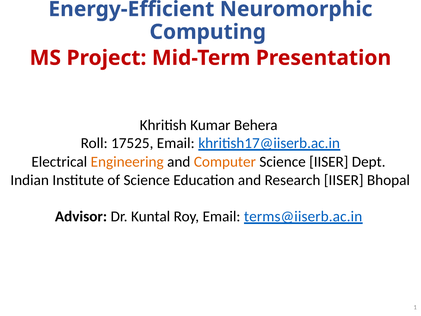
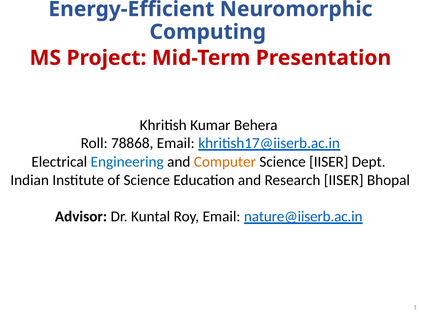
17525: 17525 -> 78868
Engineering colour: orange -> blue
terms@iiserb.ac.in: terms@iiserb.ac.in -> nature@iiserb.ac.in
